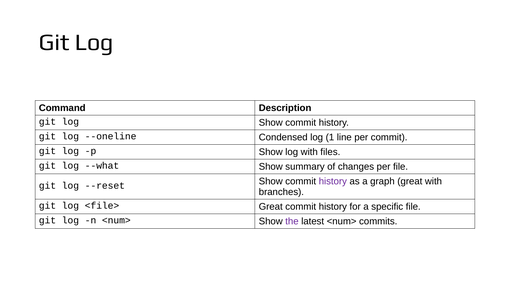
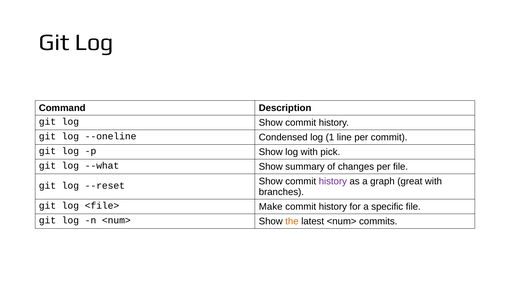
files: files -> pick
<file> Great: Great -> Make
the colour: purple -> orange
